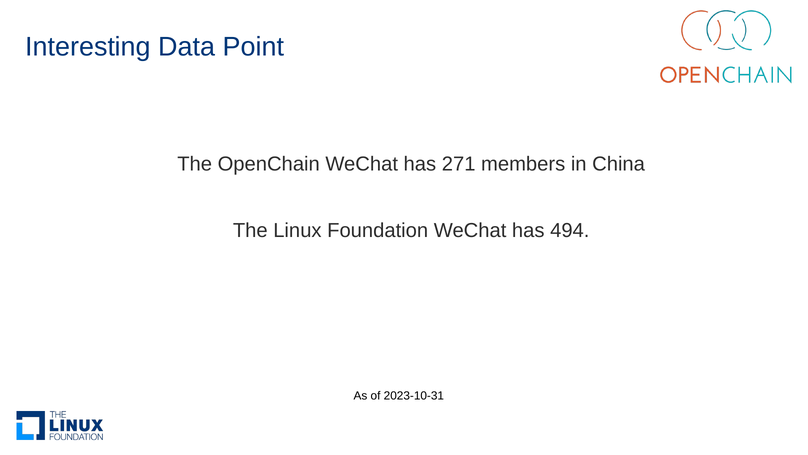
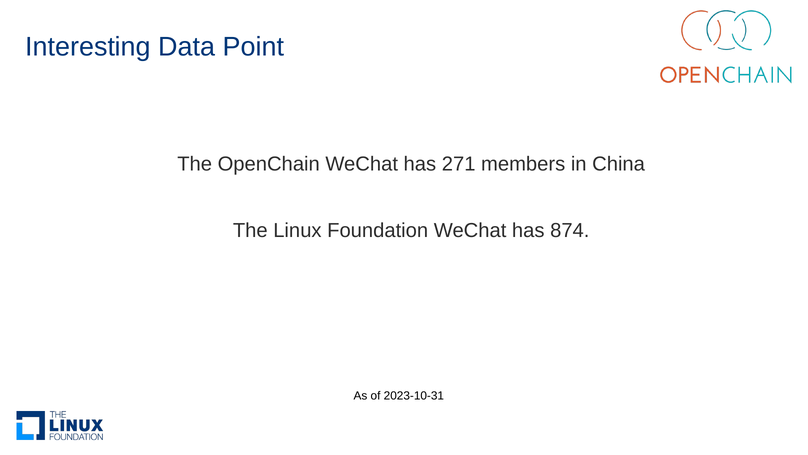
494: 494 -> 874
